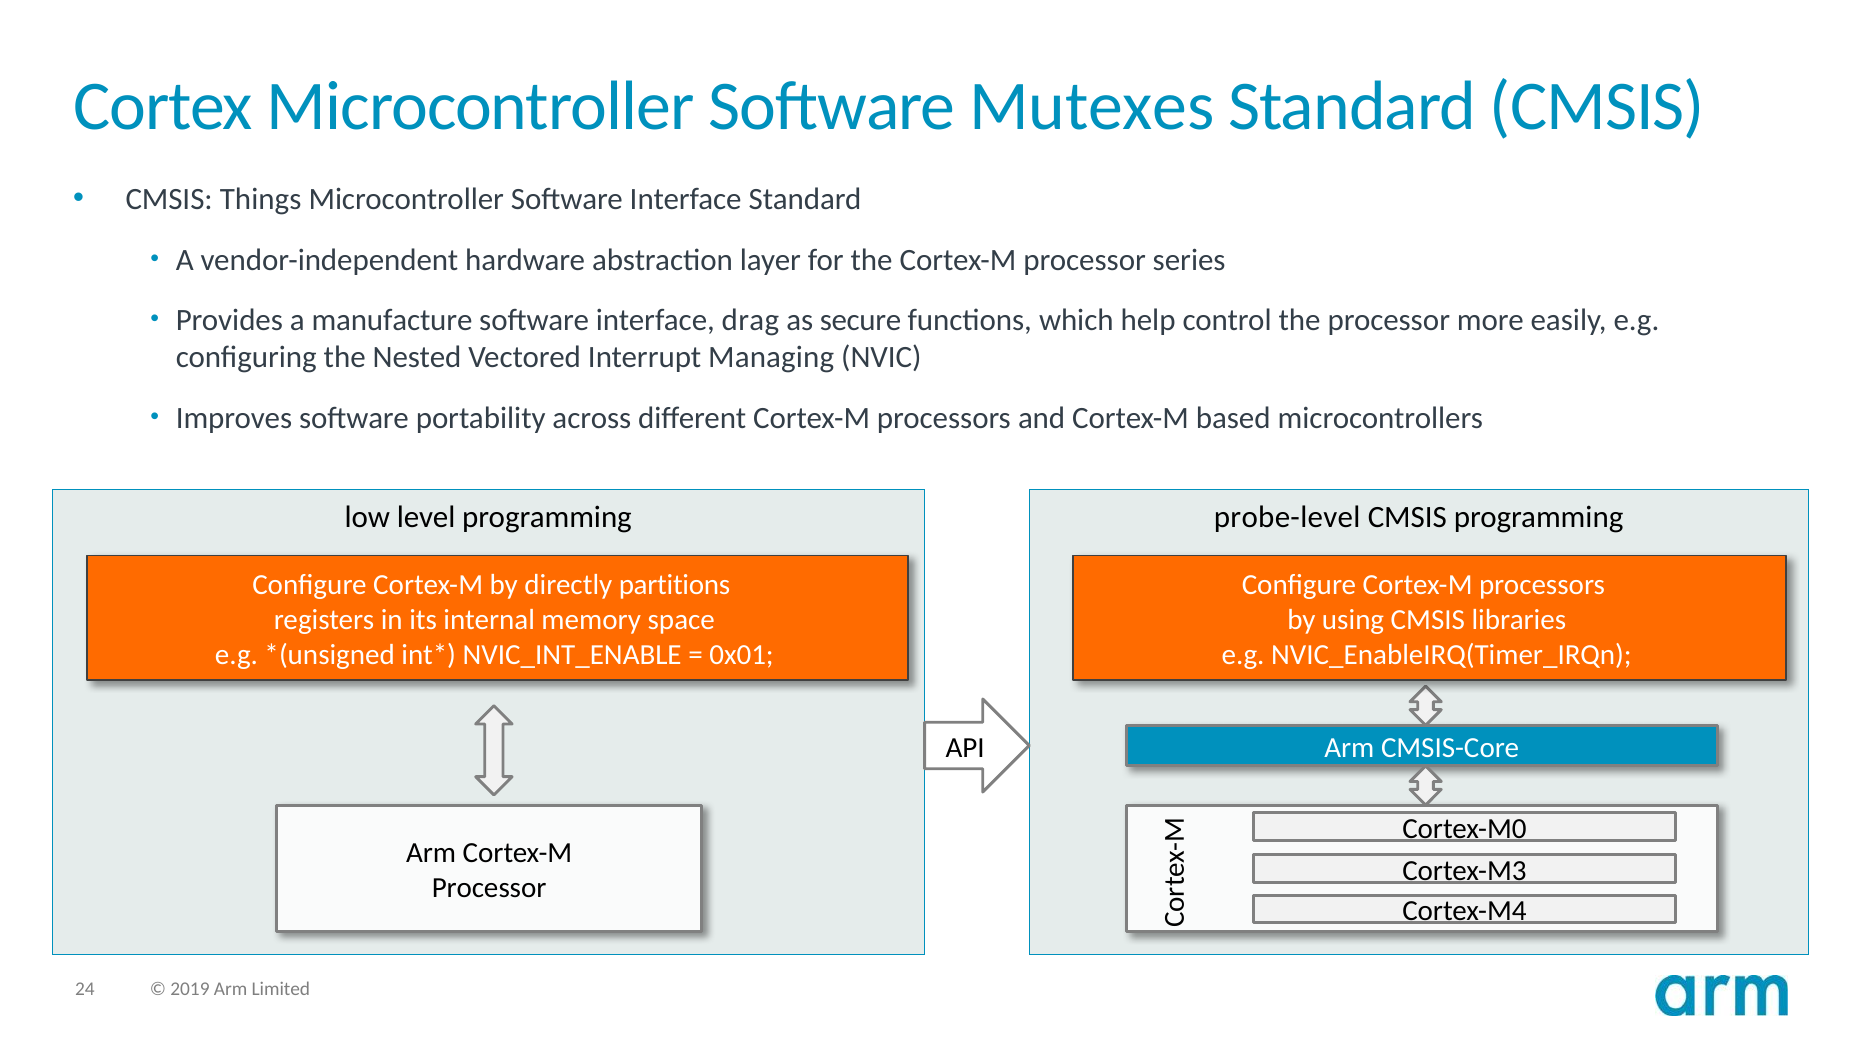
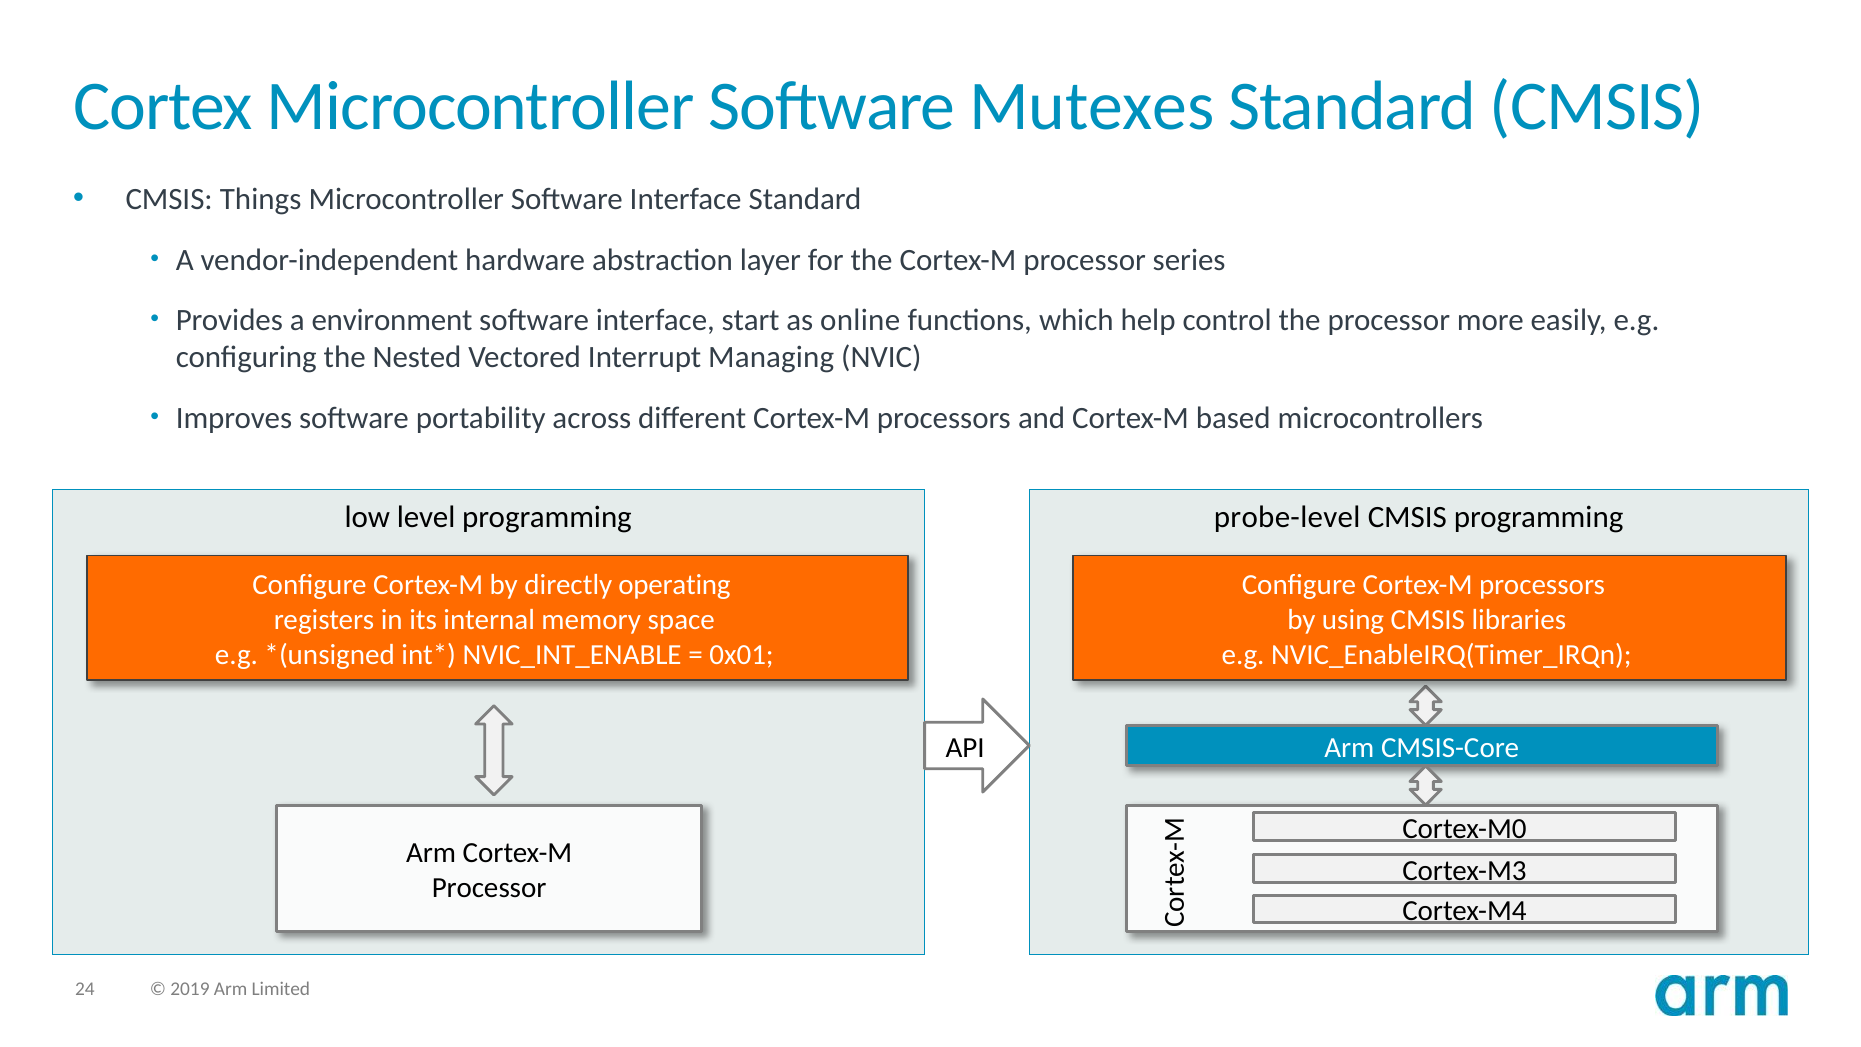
manufacture: manufacture -> environment
drag: drag -> start
secure: secure -> online
partitions: partitions -> operating
